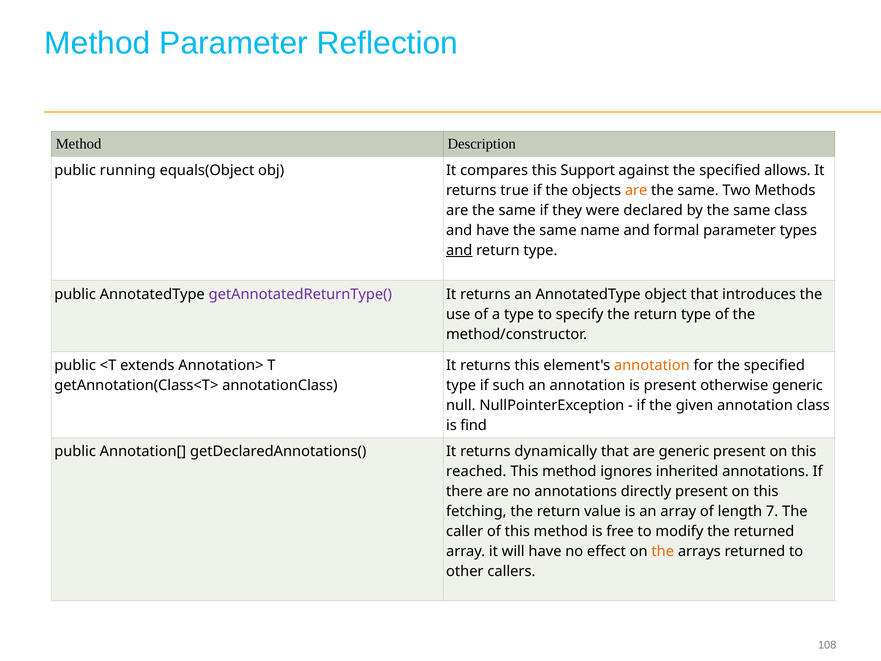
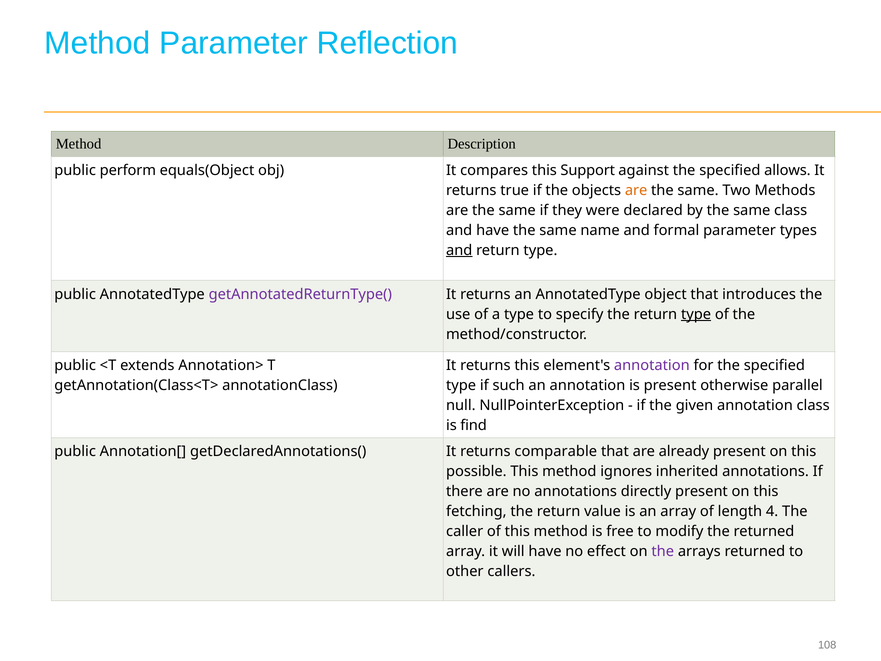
running: running -> perform
type at (696, 314) underline: none -> present
annotation at (652, 365) colour: orange -> purple
otherwise generic: generic -> parallel
dynamically: dynamically -> comparable
are generic: generic -> already
reached: reached -> possible
7: 7 -> 4
the at (663, 551) colour: orange -> purple
